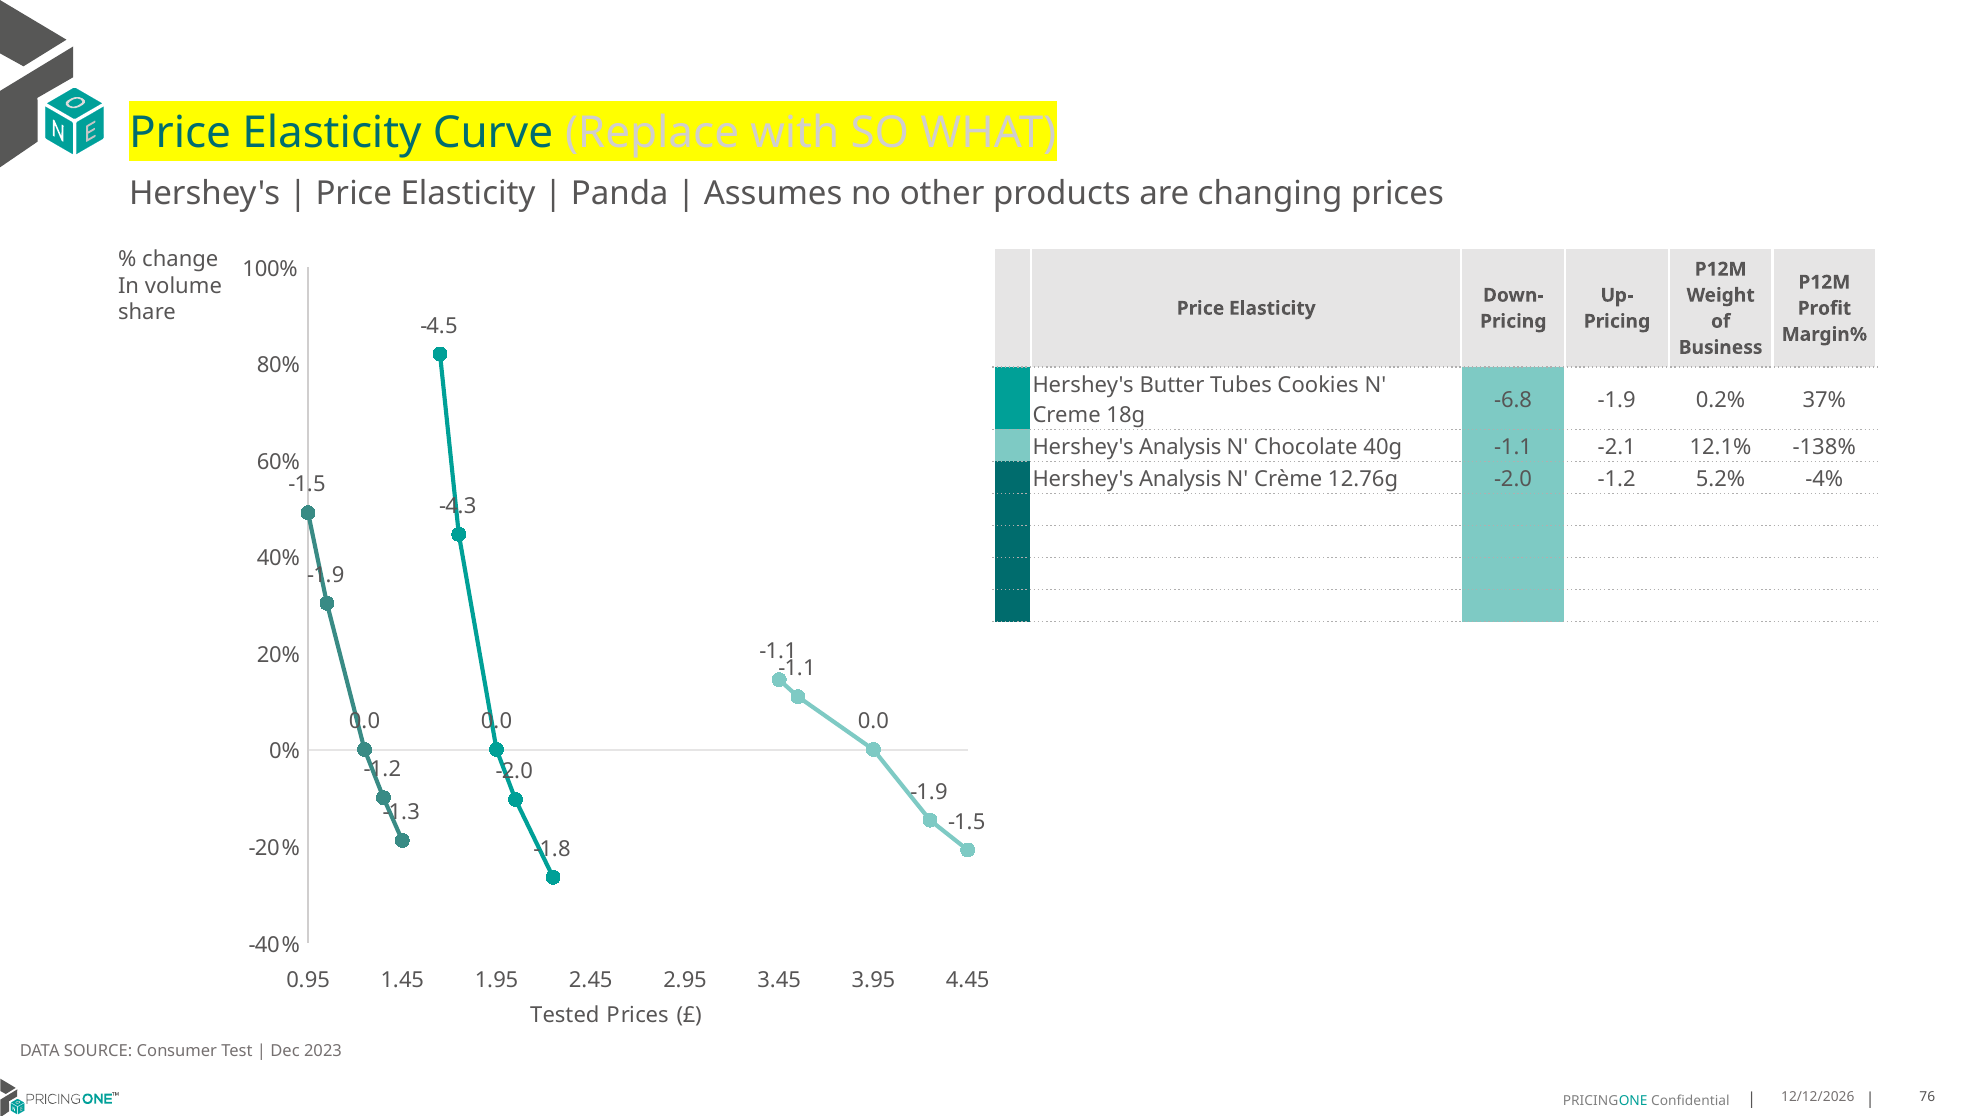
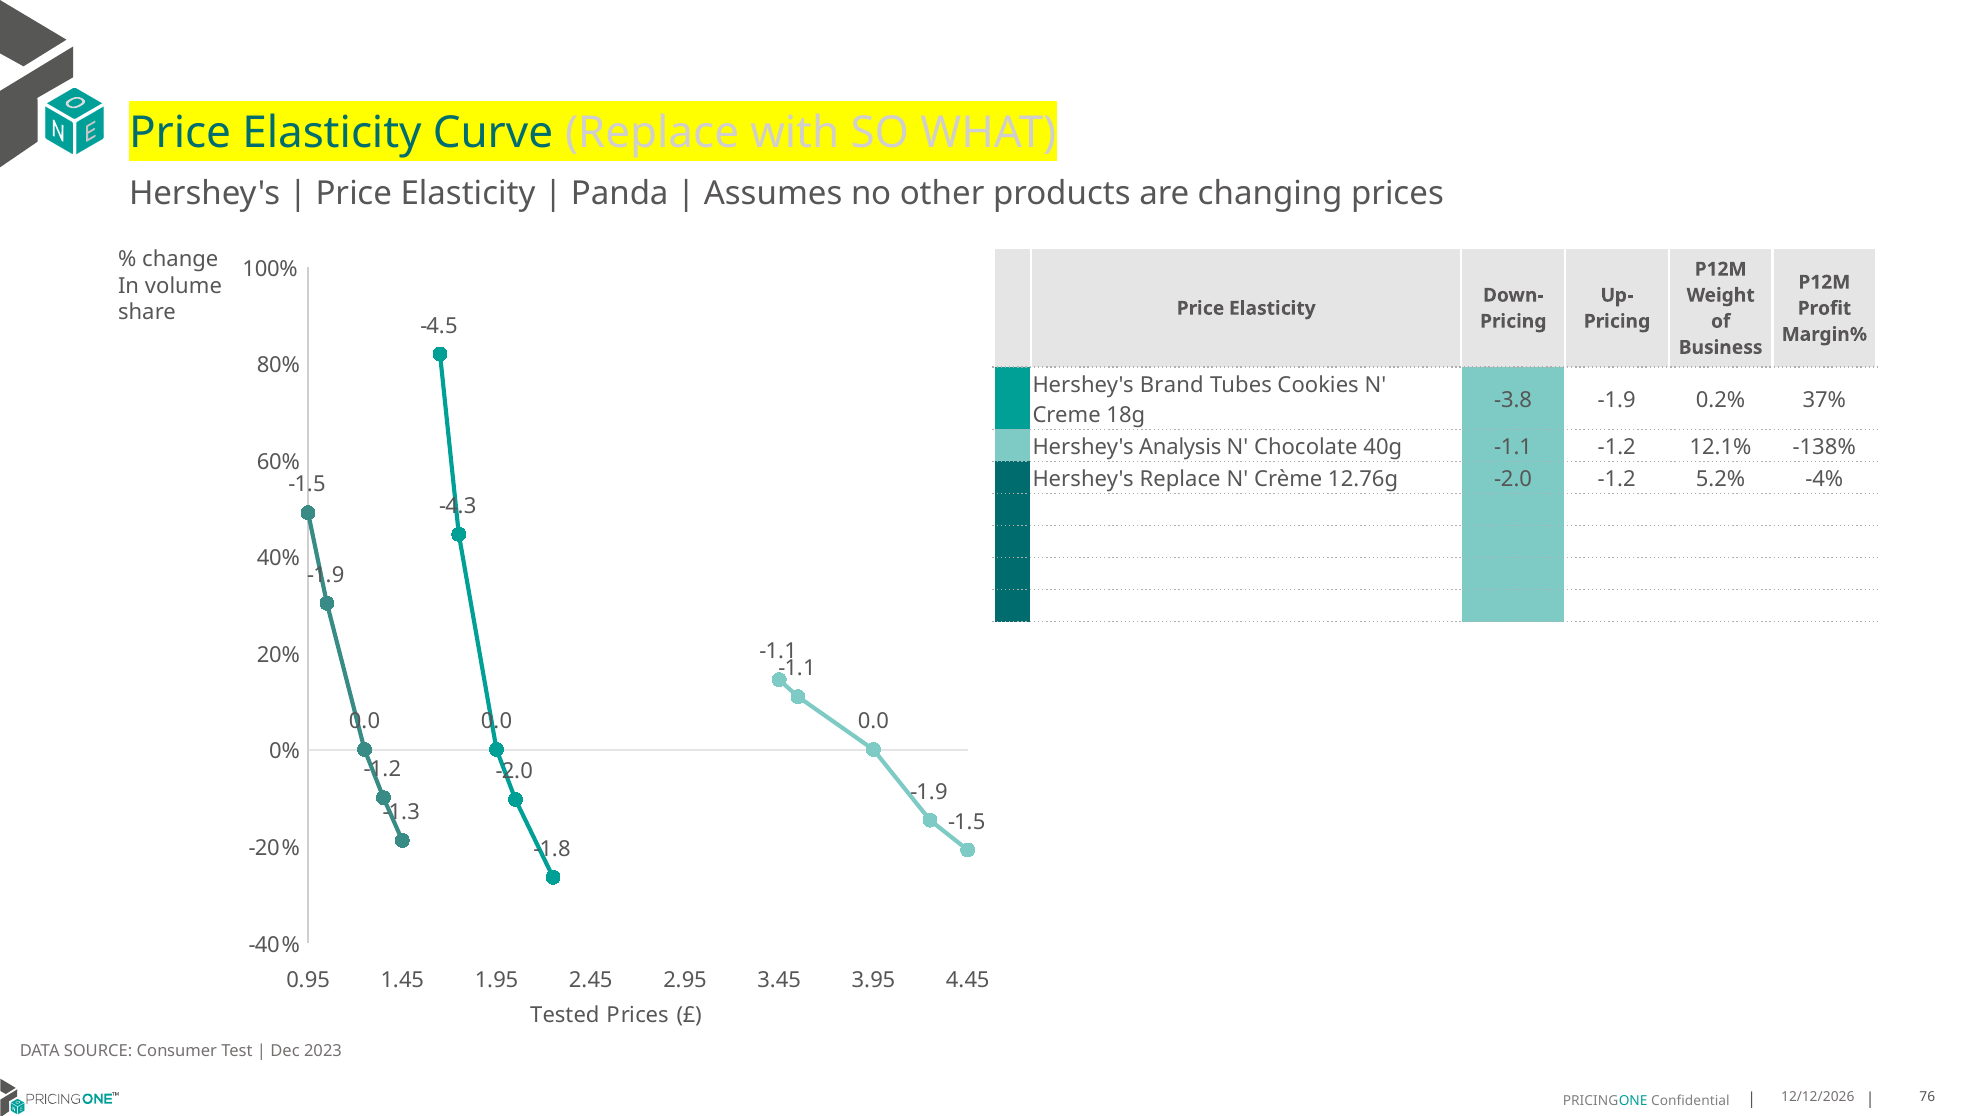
Butter: Butter -> Brand
-6.8: -6.8 -> -3.8
-1.1 -2.1: -2.1 -> -1.2
Analysis at (1180, 480): Analysis -> Replace
